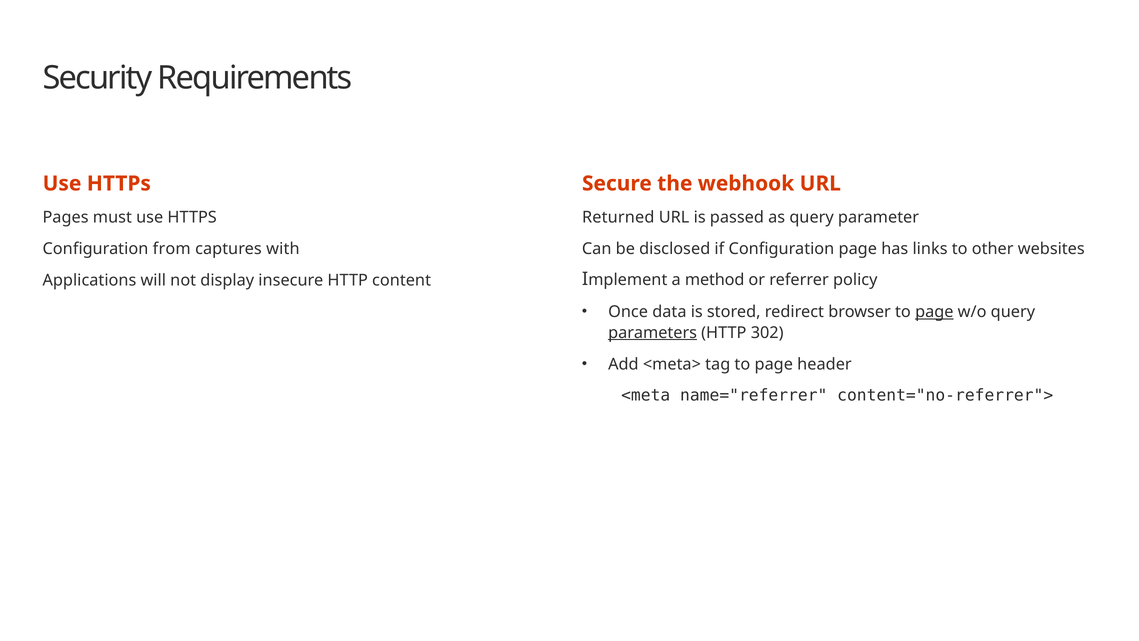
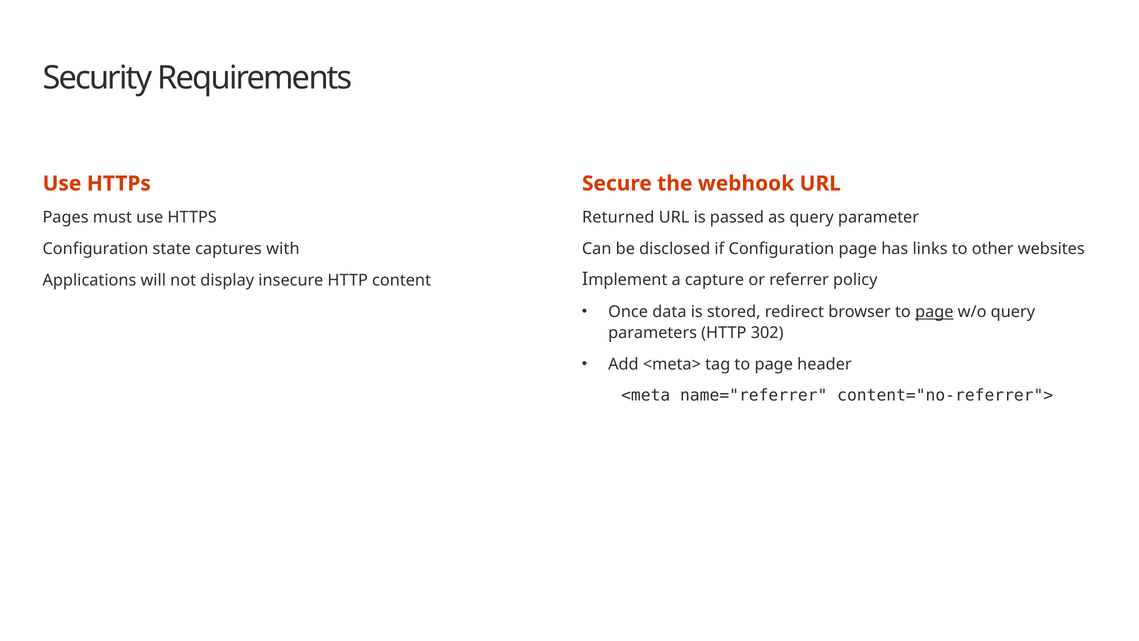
from: from -> state
method: method -> capture
parameters underline: present -> none
